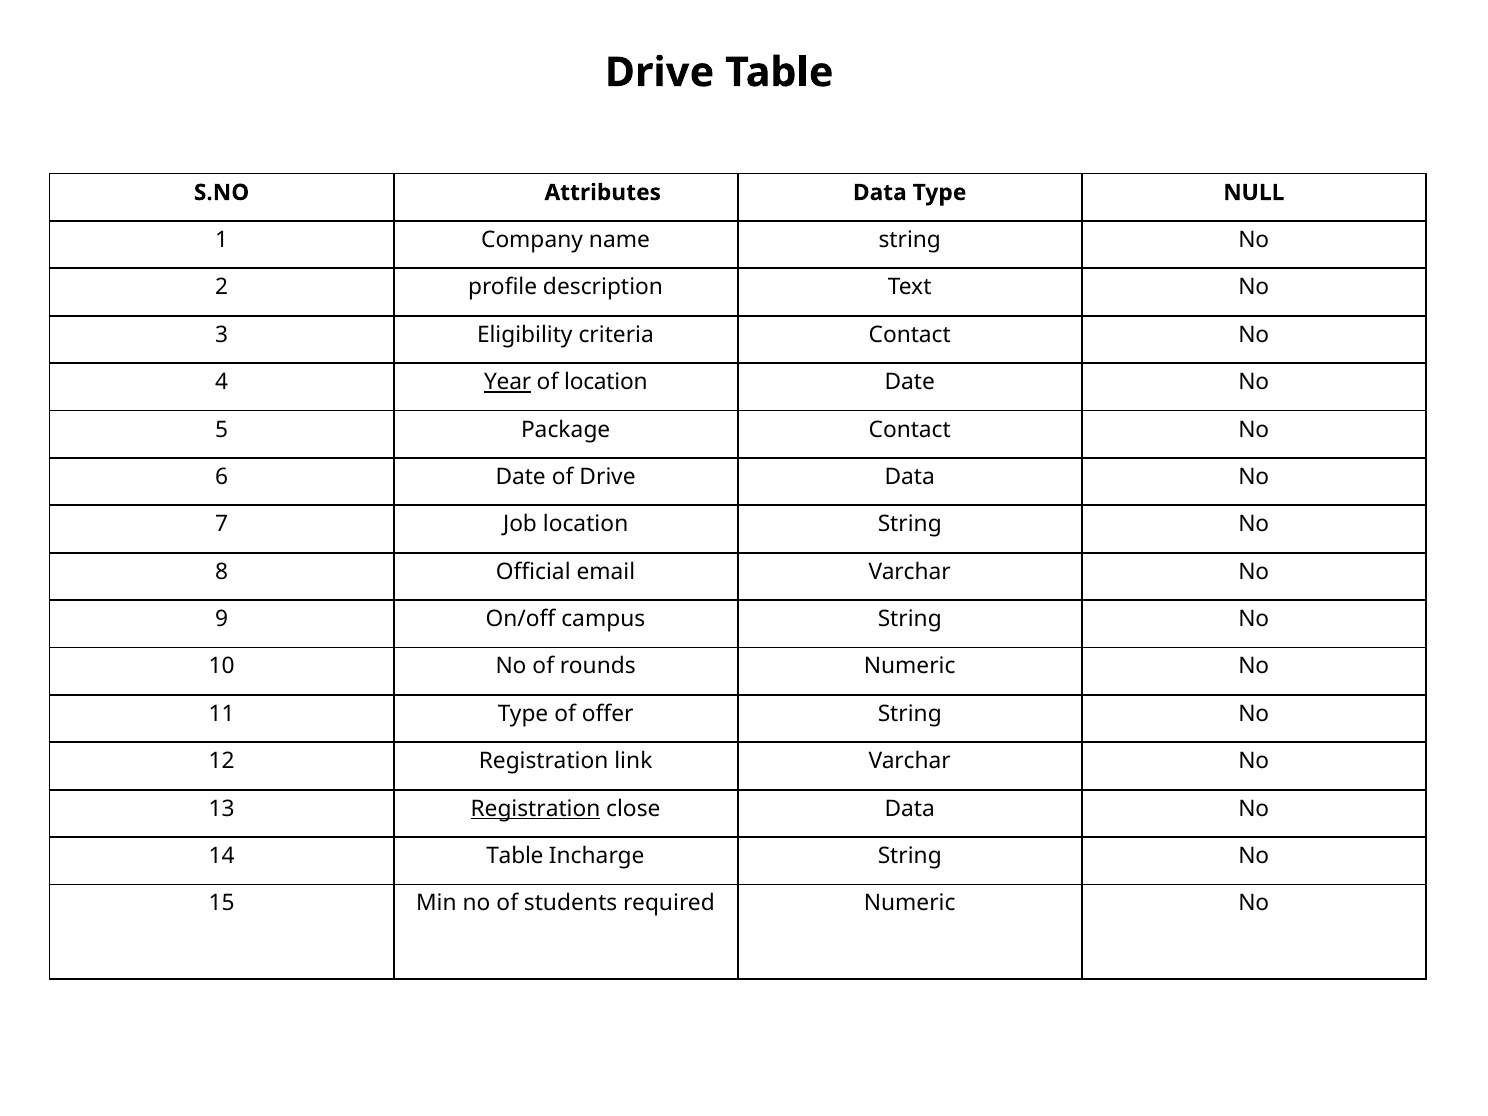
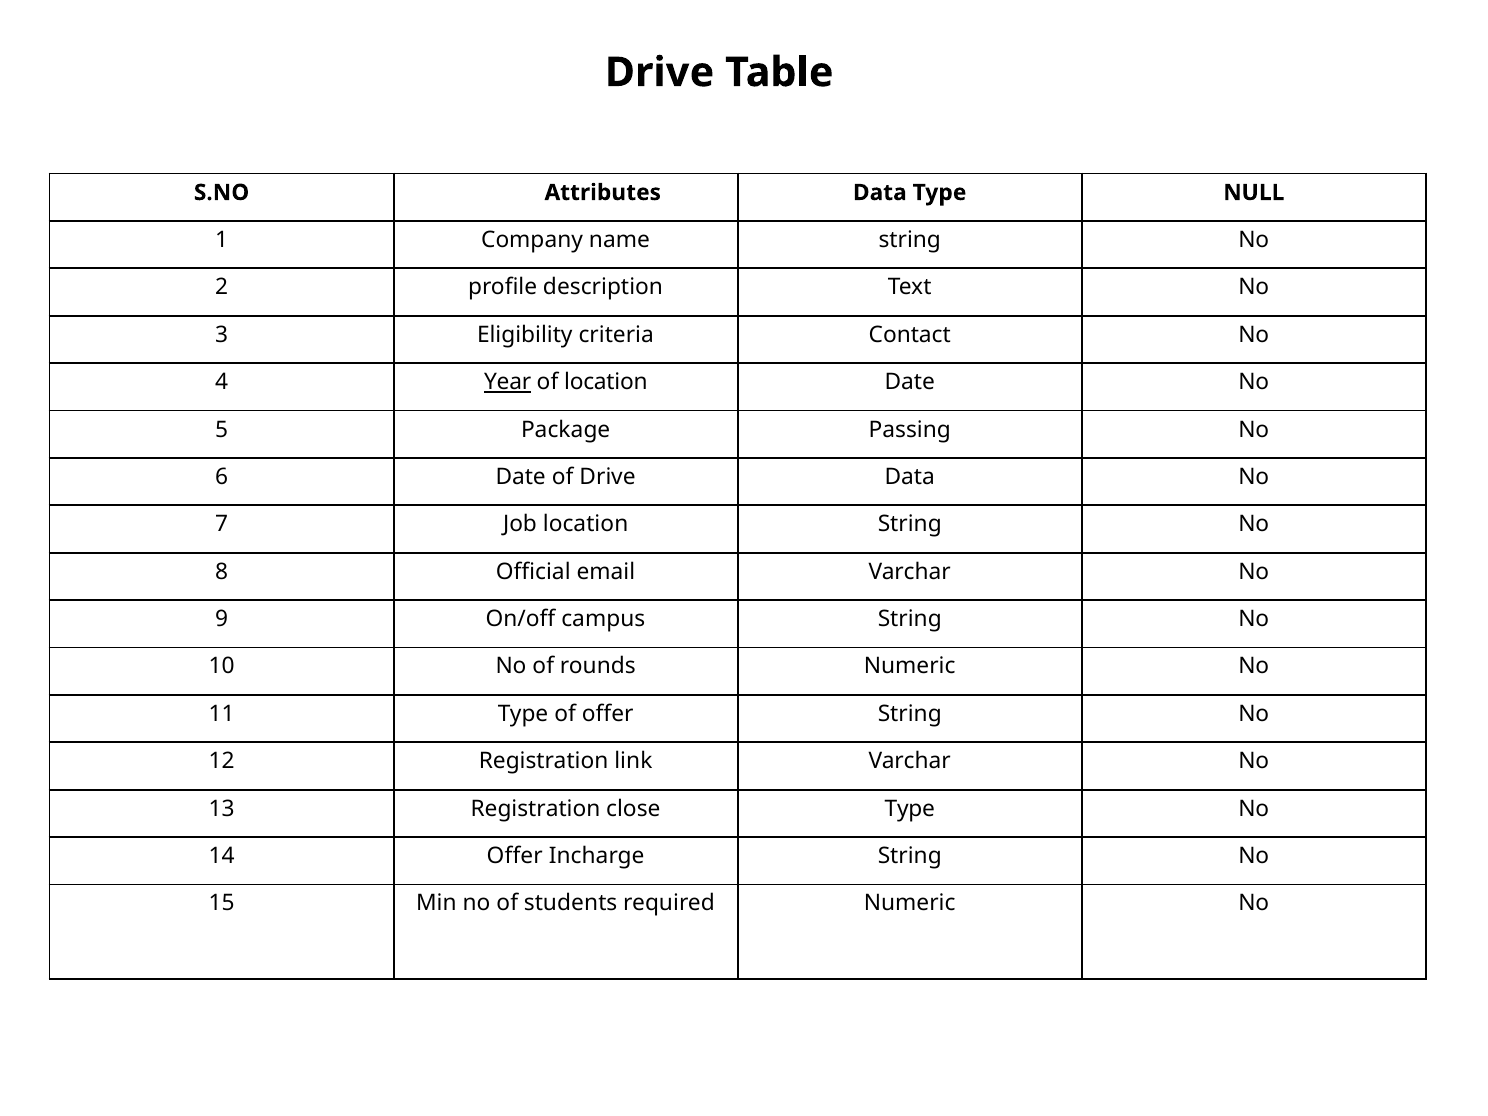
Package Contact: Contact -> Passing
Registration at (535, 809) underline: present -> none
close Data: Data -> Type
14 Table: Table -> Offer
